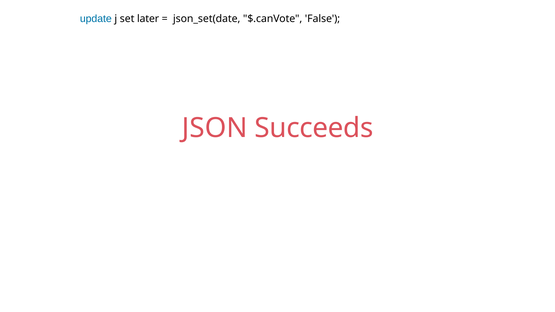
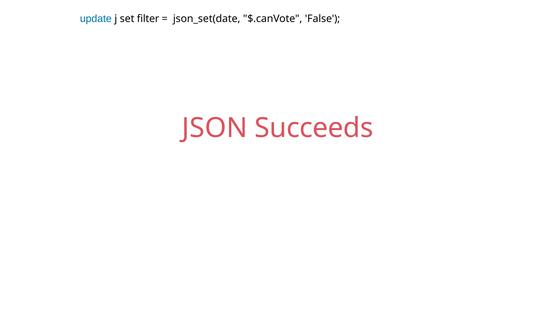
later: later -> filter
